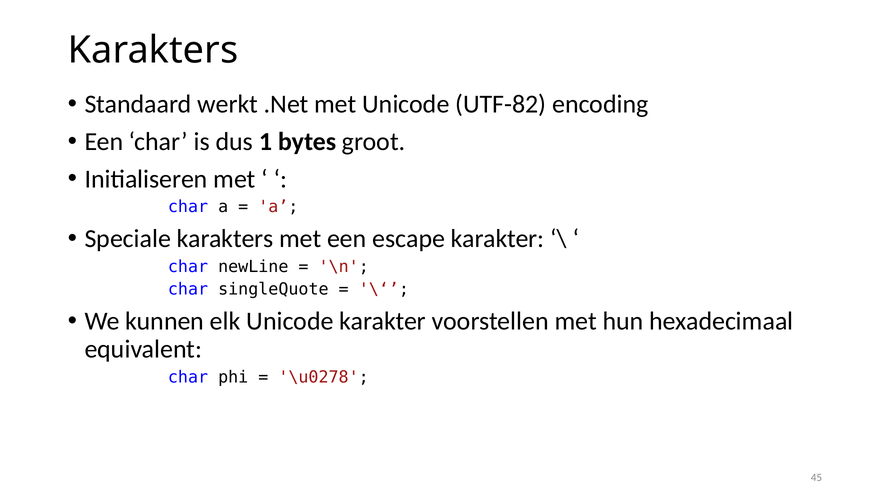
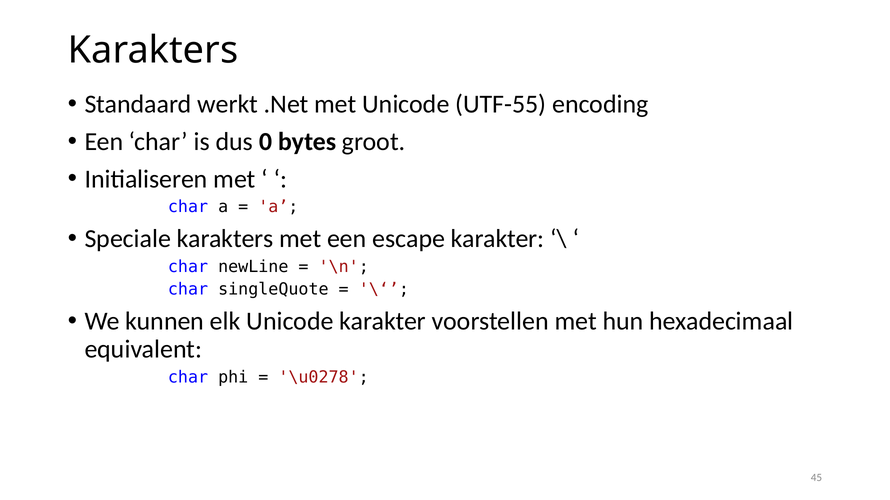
UTF-82: UTF-82 -> UTF-55
1: 1 -> 0
